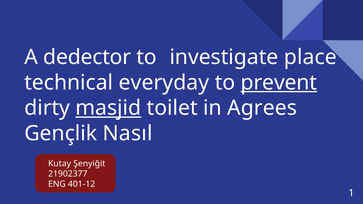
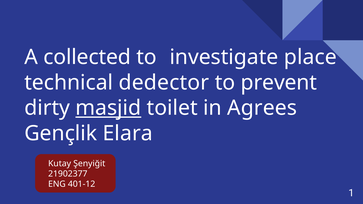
dedector: dedector -> collected
everyday: everyday -> dedector
prevent underline: present -> none
Nasıl: Nasıl -> Elara
